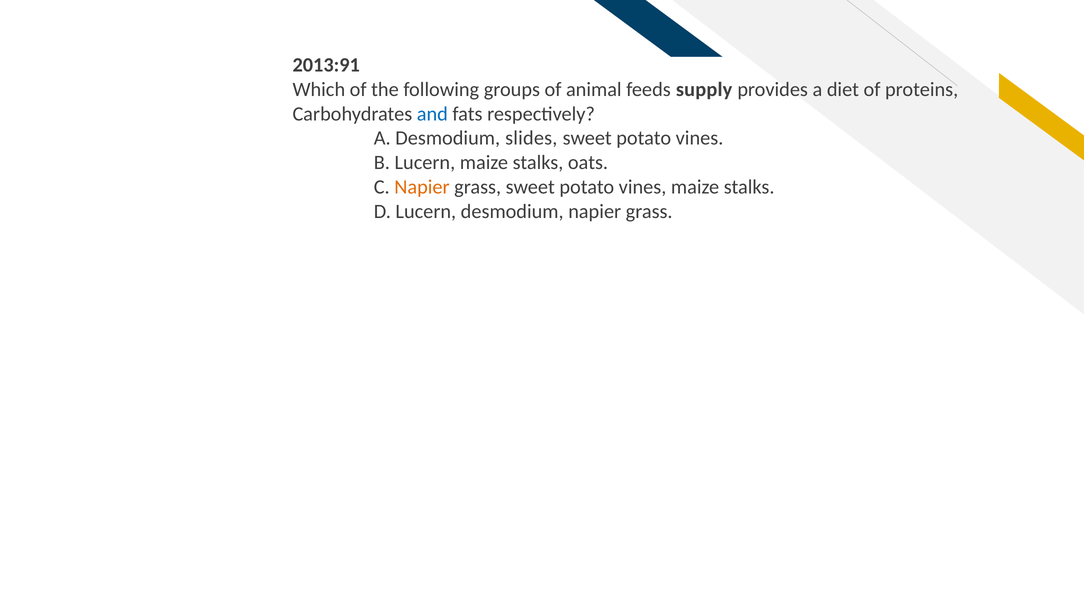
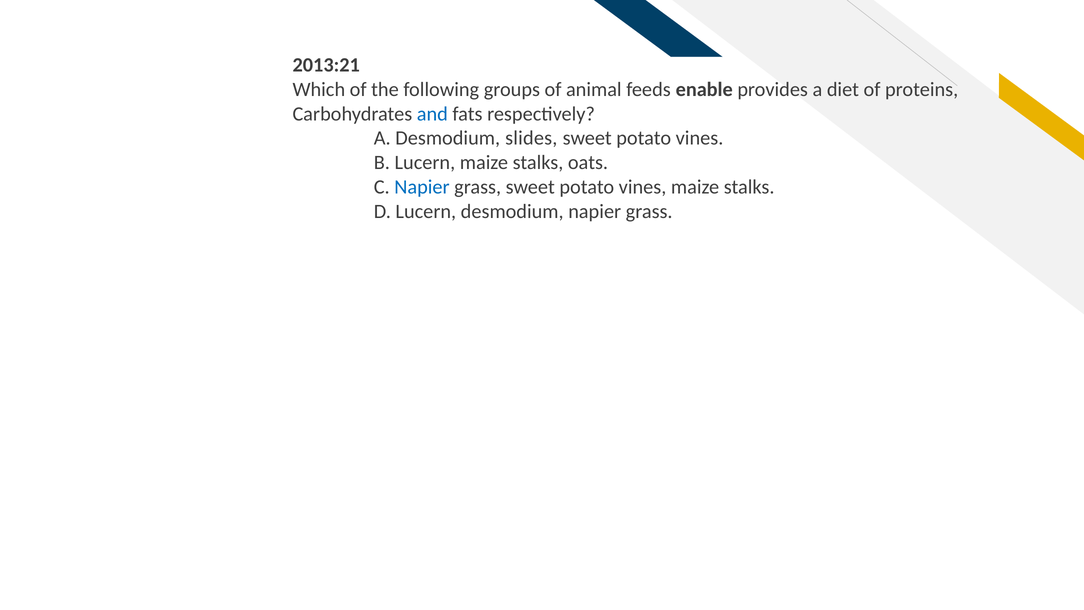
2013:91: 2013:91 -> 2013:21
supply: supply -> enable
Napier at (422, 187) colour: orange -> blue
